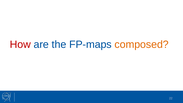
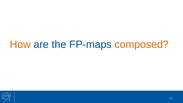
How colour: red -> orange
